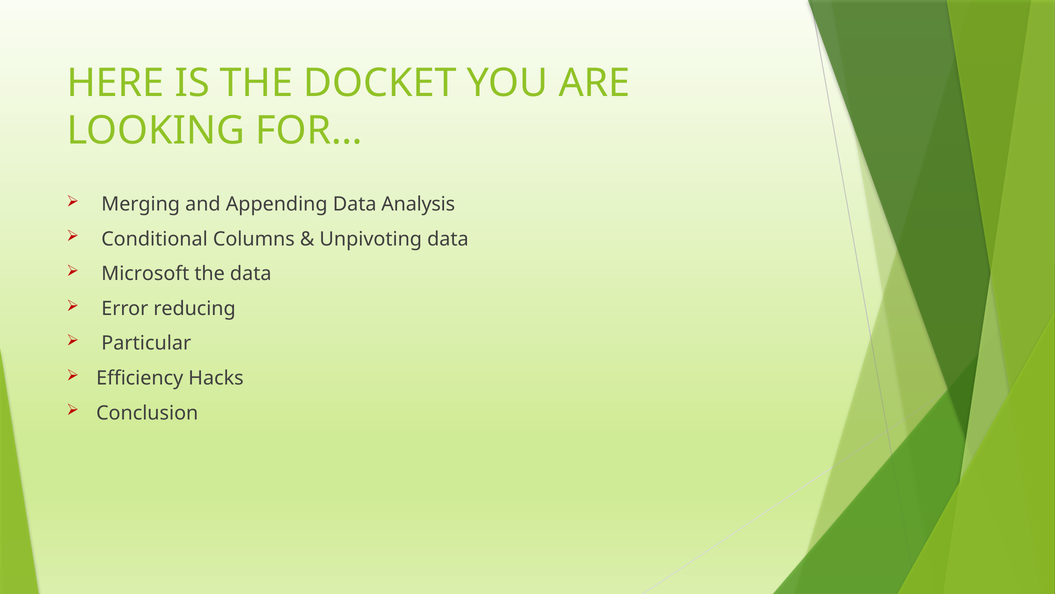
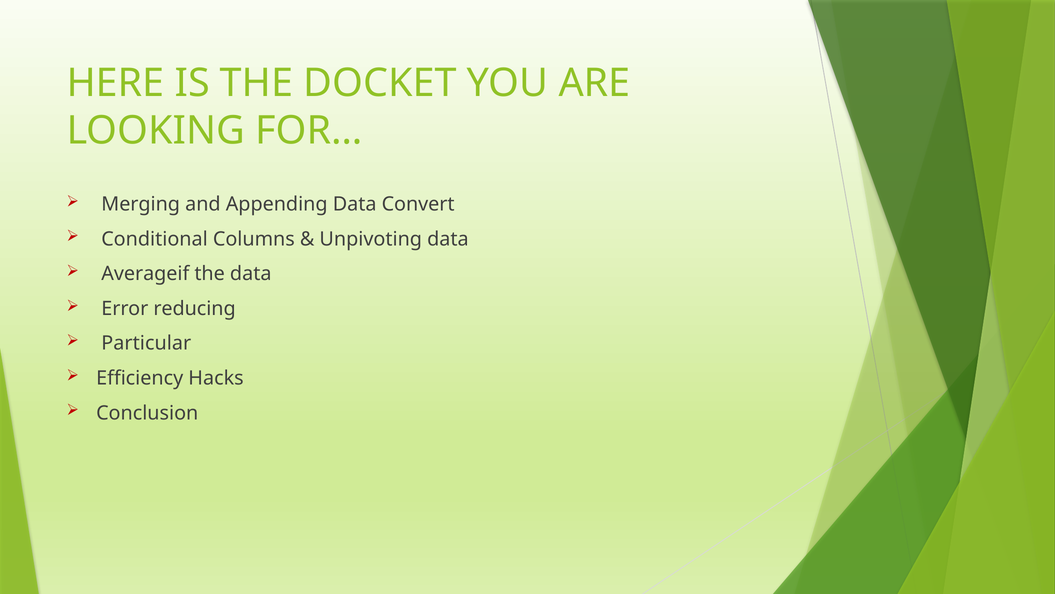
Analysis: Analysis -> Convert
Microsoft: Microsoft -> Averageif
